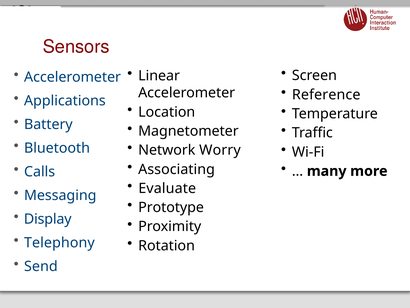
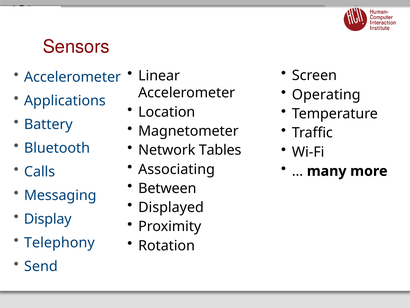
Reference: Reference -> Operating
Worry: Worry -> Tables
Evaluate: Evaluate -> Between
Prototype: Prototype -> Displayed
